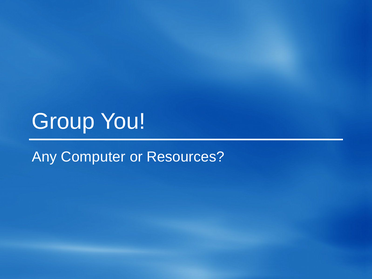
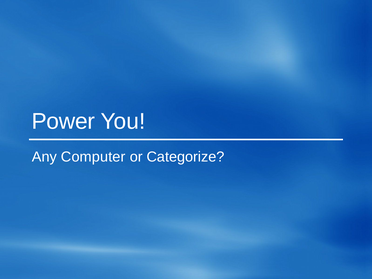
Group: Group -> Power
Resources: Resources -> Categorize
